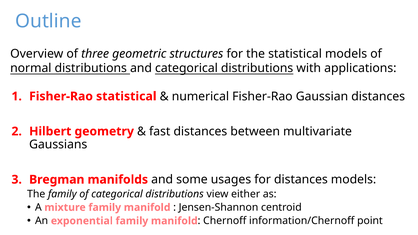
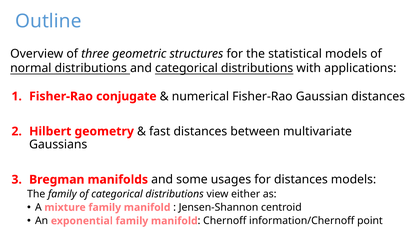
Fisher-Rao statistical: statistical -> conjugate
